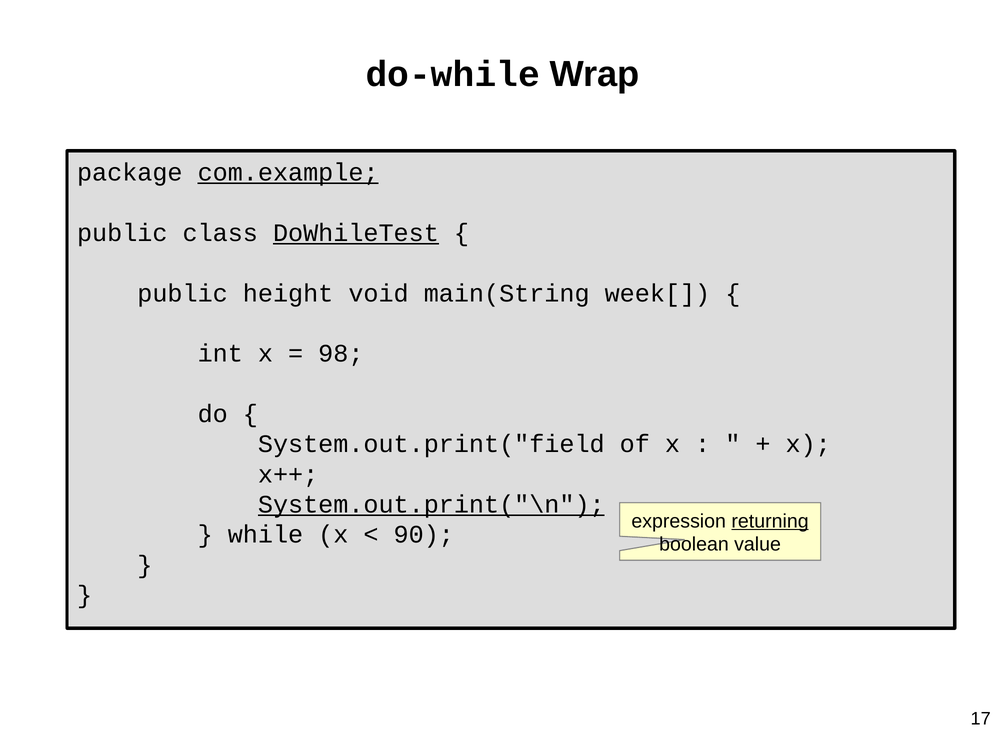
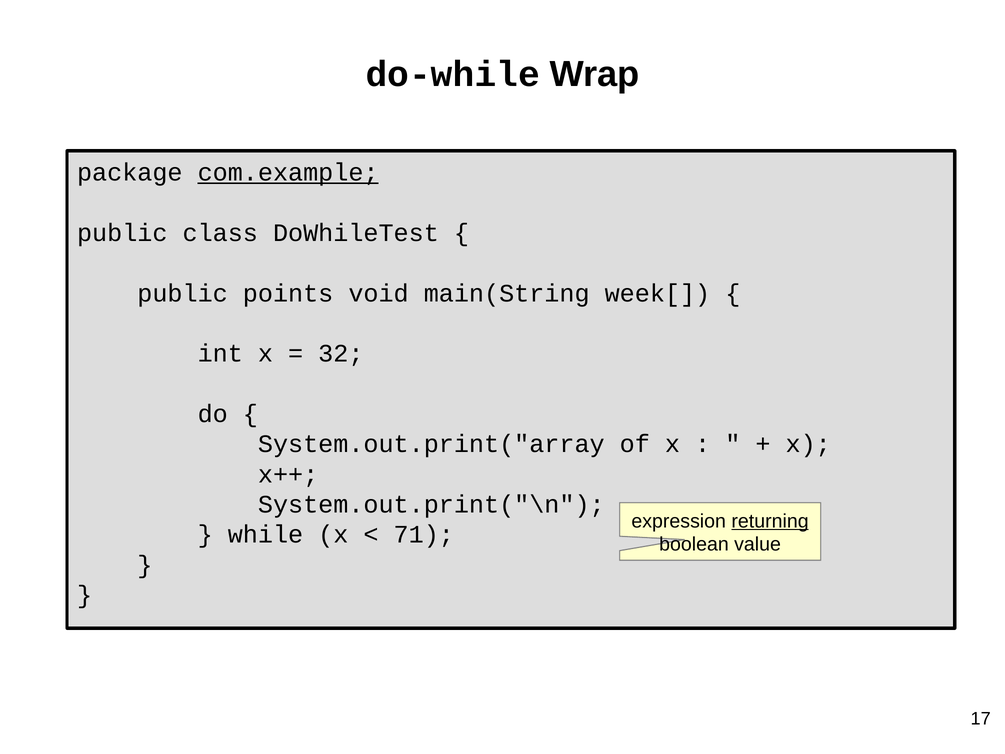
DoWhileTest underline: present -> none
height: height -> points
98: 98 -> 32
System.out.print("field: System.out.print("field -> System.out.print("array
System.out.print("\n underline: present -> none
90: 90 -> 71
